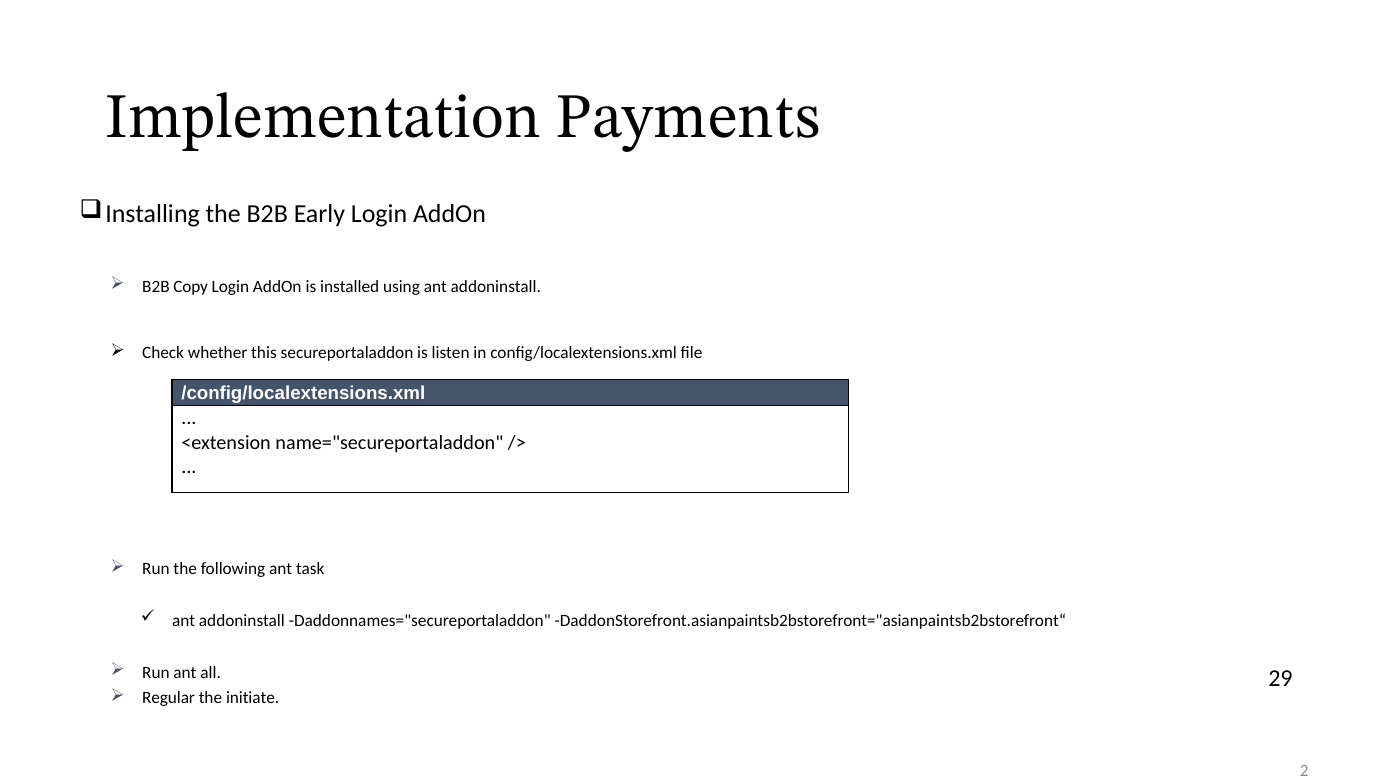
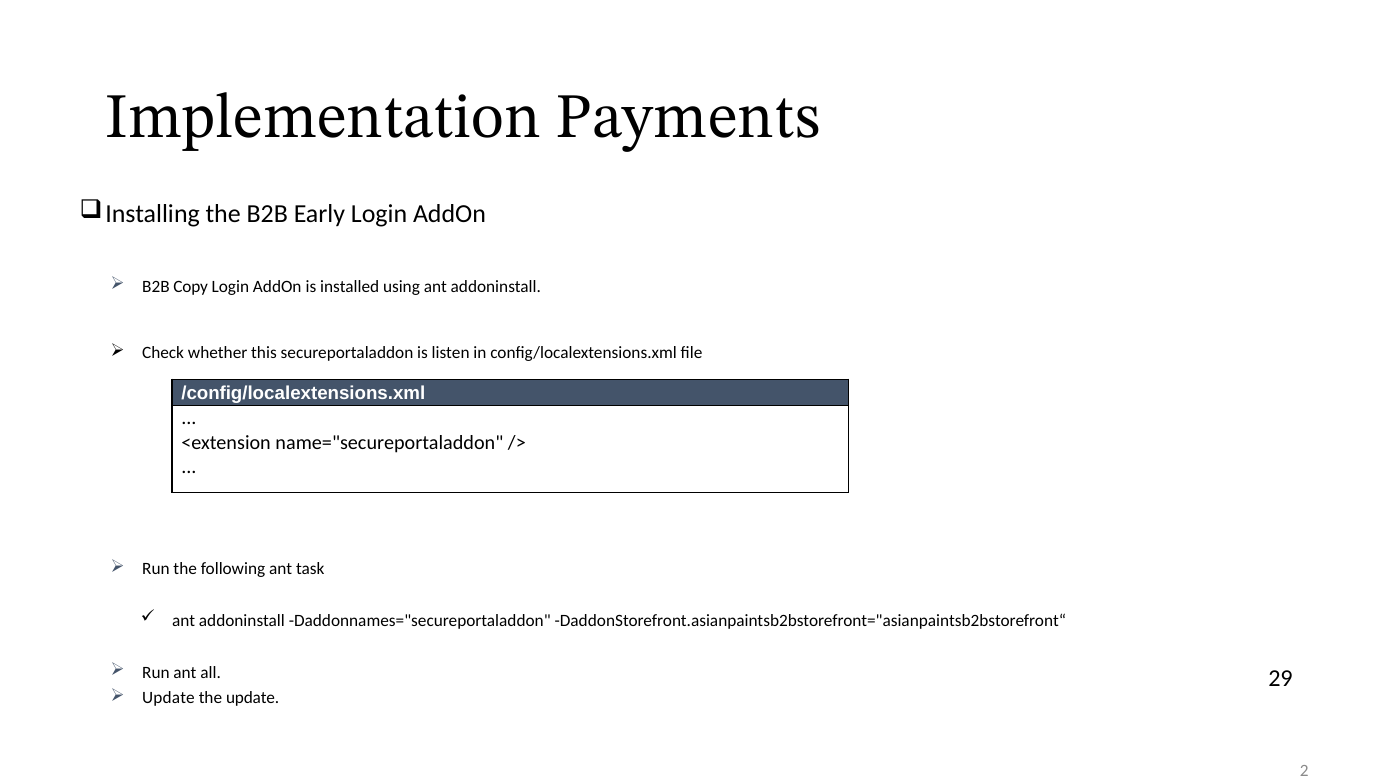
Regular at (169, 698): Regular -> Update
the initiate: initiate -> update
